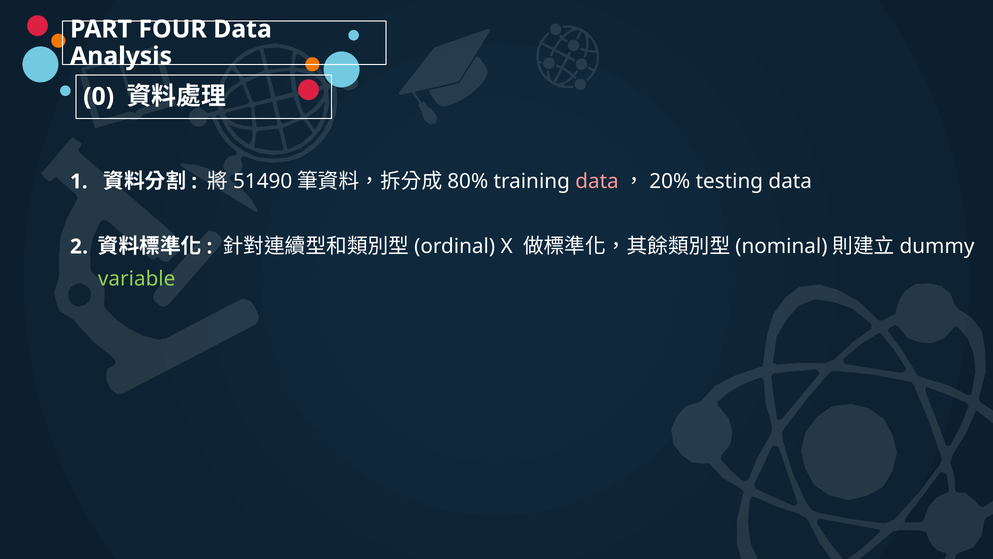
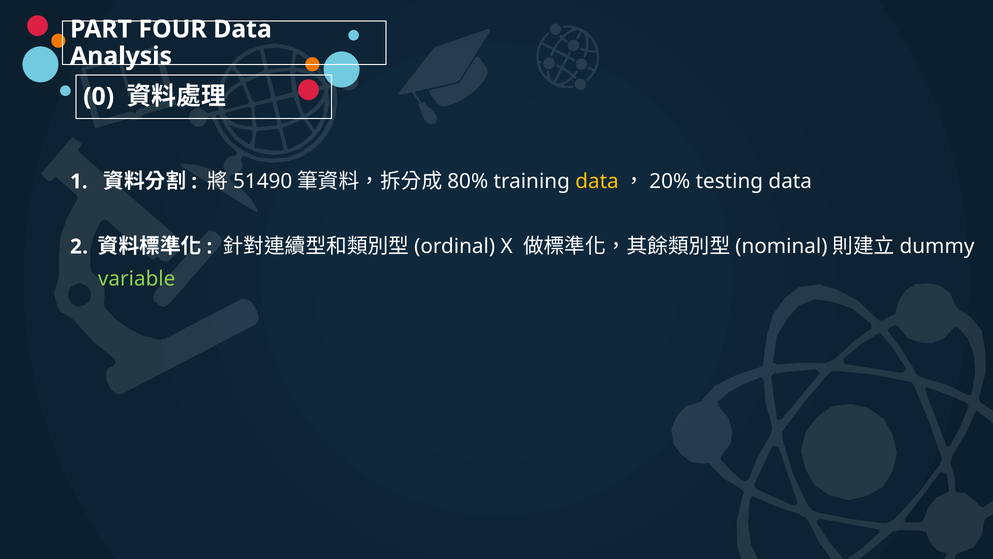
data at (597, 181) colour: pink -> yellow
